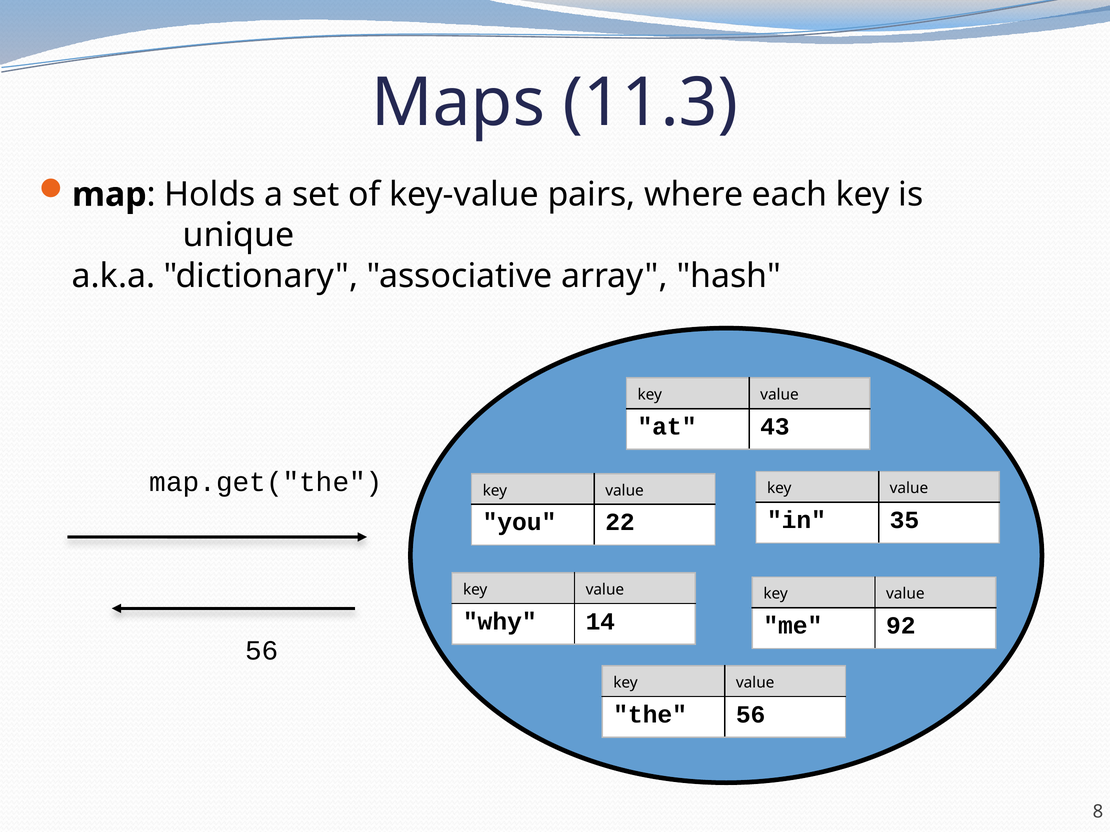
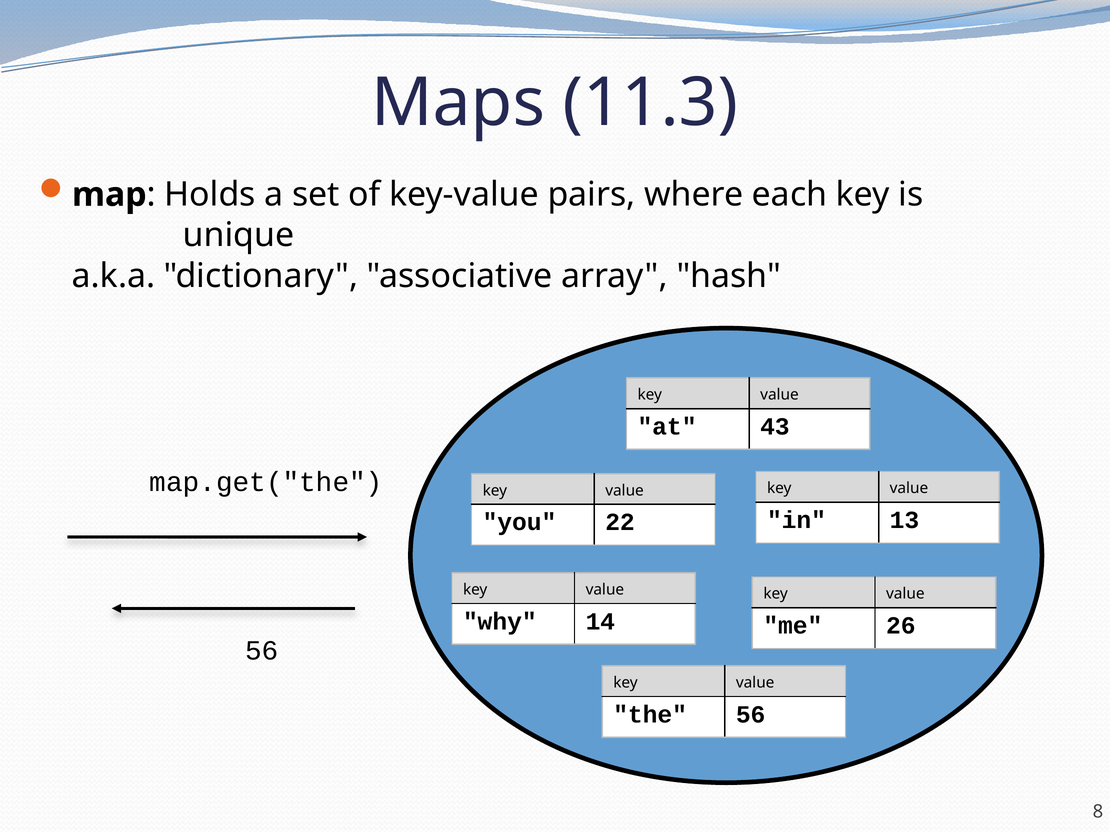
35: 35 -> 13
92: 92 -> 26
